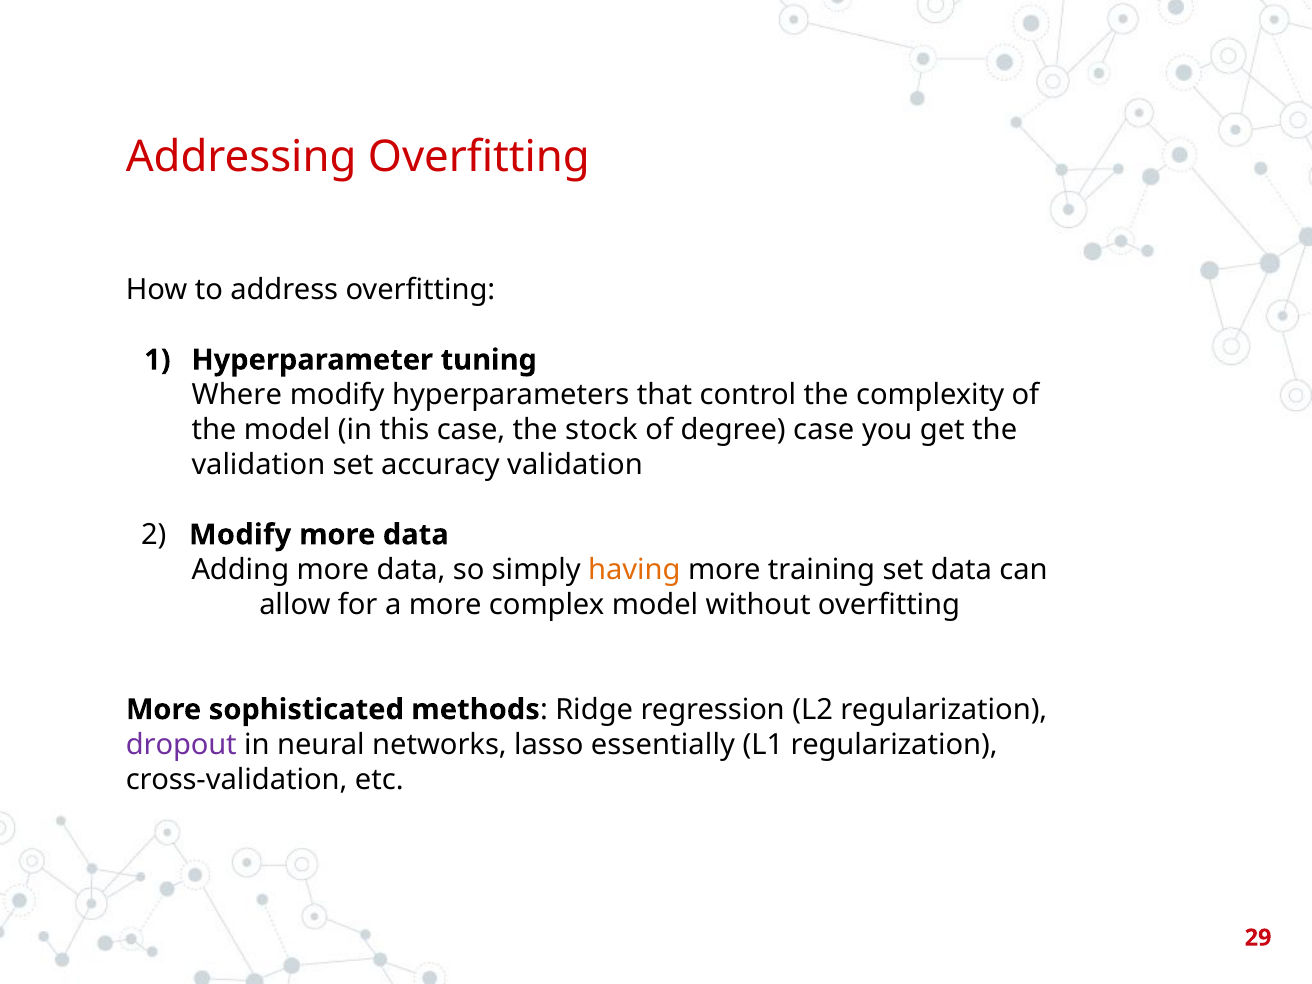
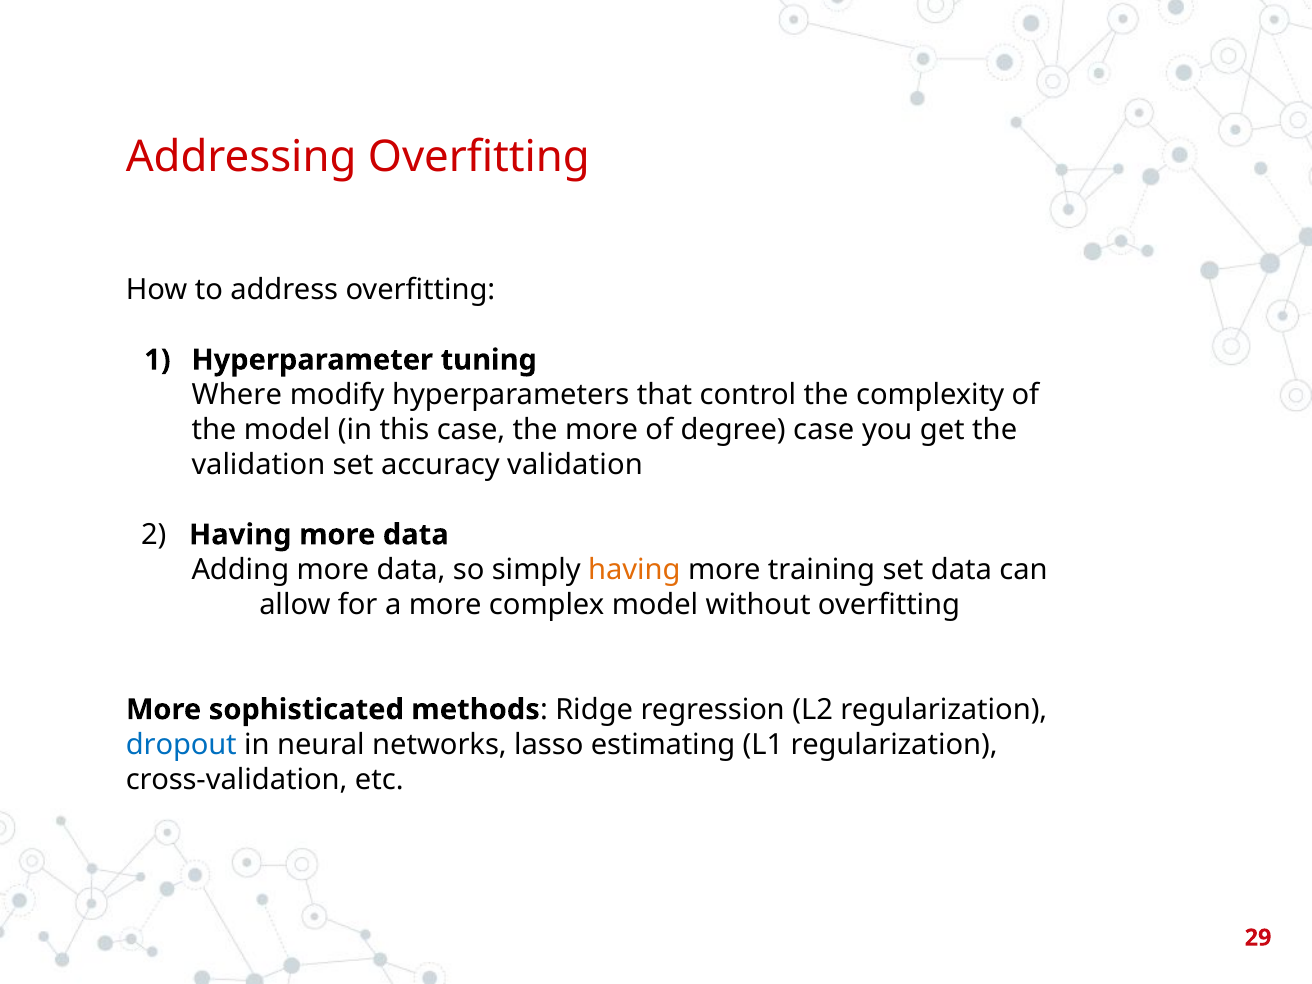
the stock: stock -> more
2 Modify: Modify -> Having
dropout colour: purple -> blue
essentially: essentially -> estimating
